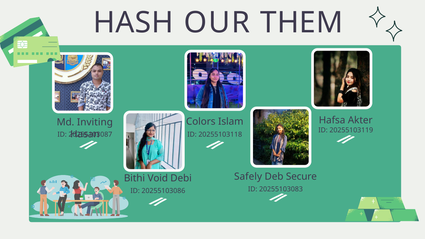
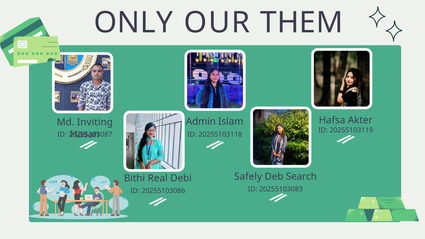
HASH: HASH -> ONLY
Colors: Colors -> Admin
Void: Void -> Real
Secure: Secure -> Search
